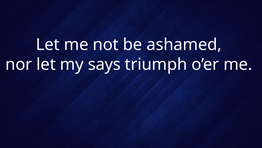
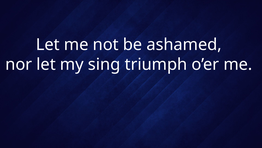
says: says -> sing
